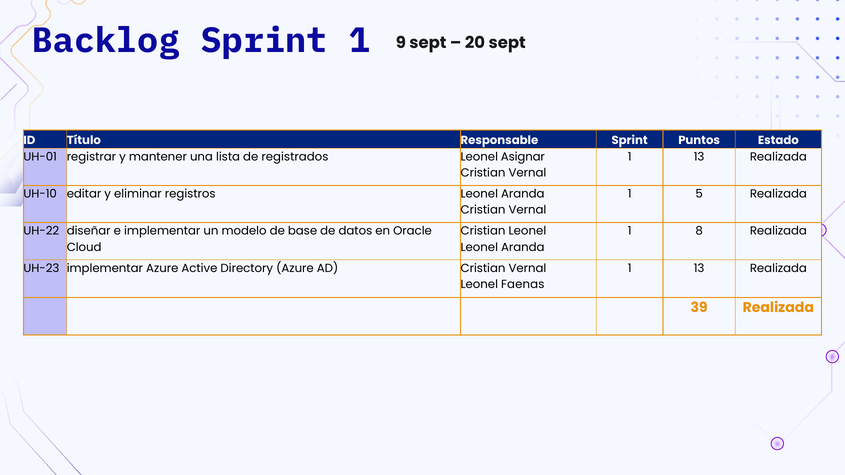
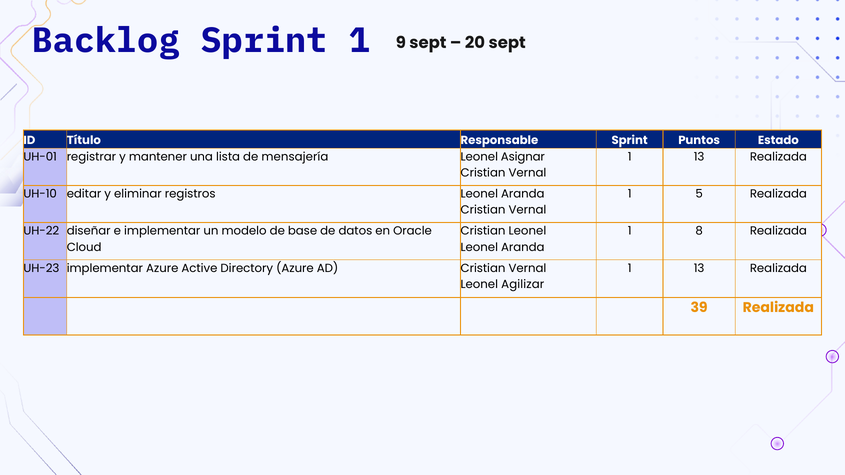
registrados: registrados -> mensajería
Faenas: Faenas -> Agilizar
